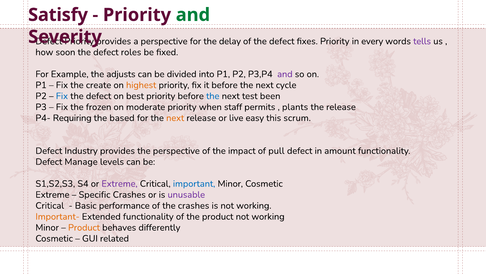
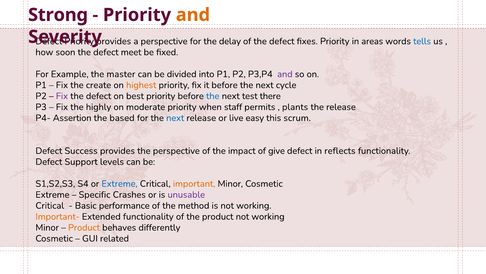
Satisfy: Satisfy -> Strong
and at (193, 15) colour: green -> orange
every: every -> areas
tells colour: purple -> blue
roles: roles -> meet
adjusts: adjusts -> master
Fix at (62, 96) colour: blue -> purple
been: been -> there
frozen: frozen -> highly
Requiring: Requiring -> Assertion
next at (175, 118) colour: orange -> blue
Industry: Industry -> Success
pull: pull -> give
amount: amount -> reflects
Manage: Manage -> Support
Extreme at (120, 183) colour: purple -> blue
important colour: blue -> orange
the crashes: crashes -> method
